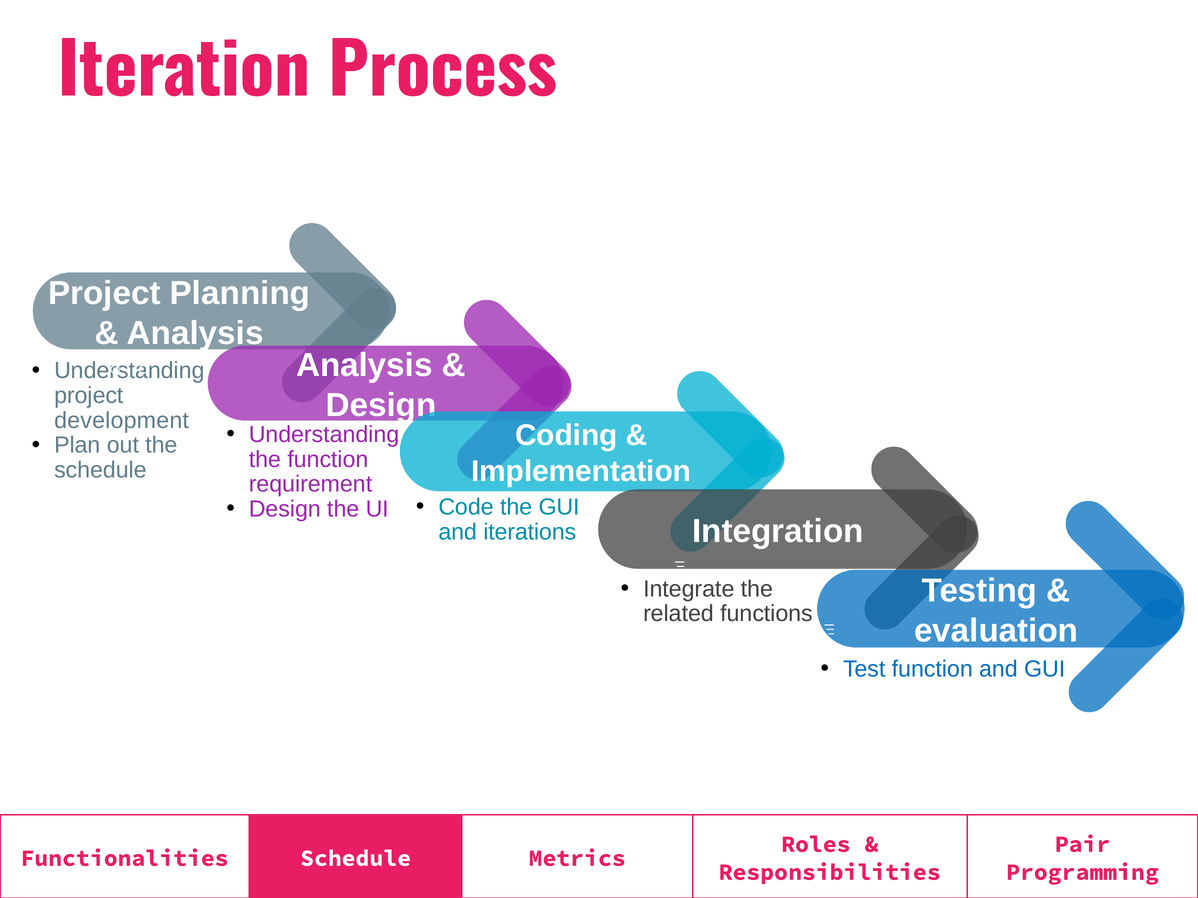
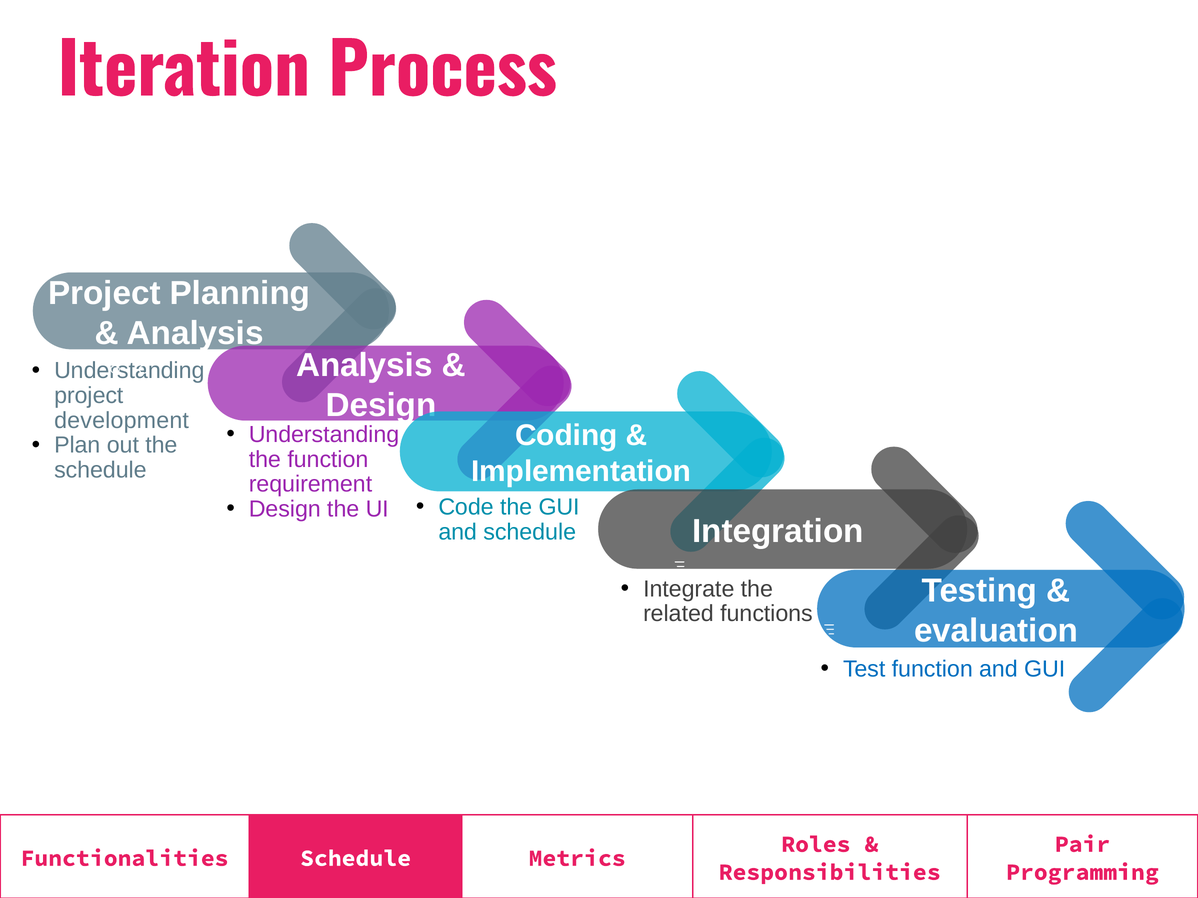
and iterations: iterations -> schedule
